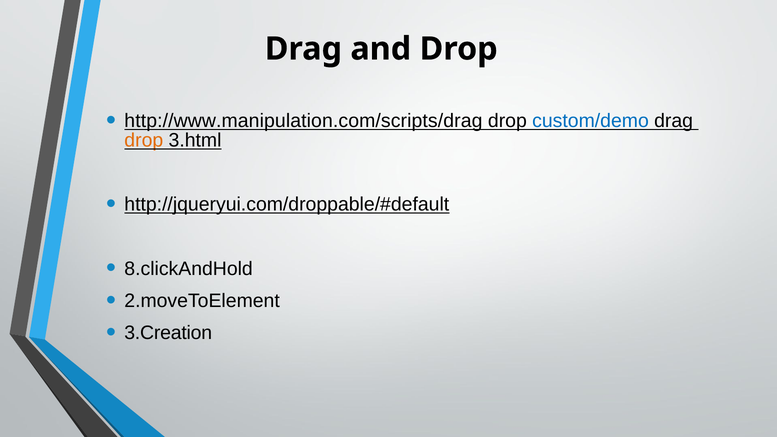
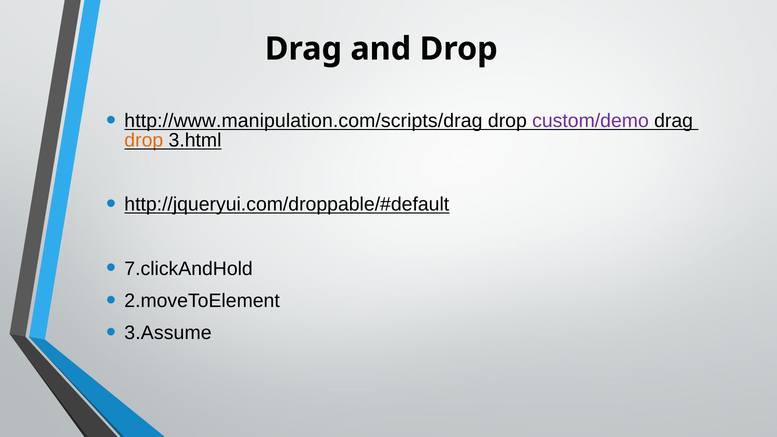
custom/demo colour: blue -> purple
8.clickAndHold: 8.clickAndHold -> 7.clickAndHold
3.Creation: 3.Creation -> 3.Assume
